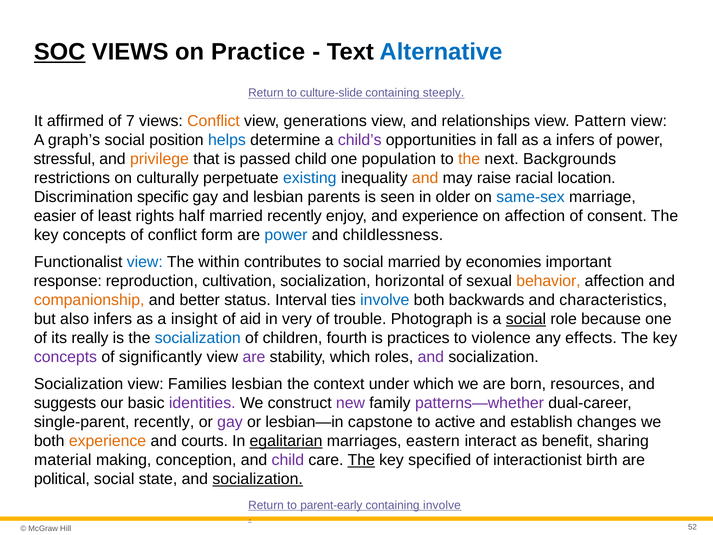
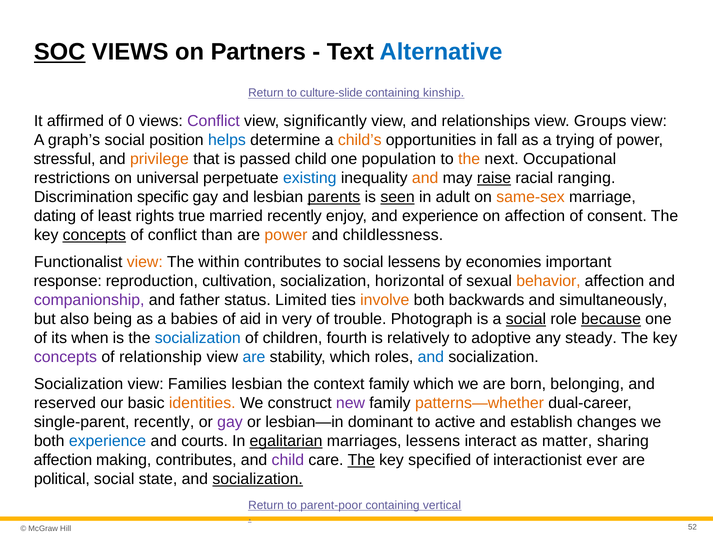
Practice: Practice -> Partners
steeply: steeply -> kinship
7: 7 -> 0
Conflict at (214, 121) colour: orange -> purple
generations: generations -> significantly
Pattern: Pattern -> Groups
child’s colour: purple -> orange
a infers: infers -> trying
Backgrounds: Backgrounds -> Occupational
culturally: culturally -> universal
raise underline: none -> present
location: location -> ranging
parents underline: none -> present
seen underline: none -> present
older: older -> adult
same-sex colour: blue -> orange
easier: easier -> dating
half: half -> true
concepts at (94, 235) underline: none -> present
form: form -> than
power at (286, 235) colour: blue -> orange
view at (145, 262) colour: blue -> orange
social married: married -> lessens
companionship colour: orange -> purple
better: better -> father
Interval: Interval -> Limited
involve at (385, 300) colour: blue -> orange
characteristics: characteristics -> simultaneously
also infers: infers -> being
insight: insight -> babies
because underline: none -> present
really: really -> when
practices: practices -> relatively
violence: violence -> adoptive
effects: effects -> steady
significantly: significantly -> relationship
are at (254, 357) colour: purple -> blue
and at (431, 357) colour: purple -> blue
context under: under -> family
resources: resources -> belonging
suggests: suggests -> reserved
identities colour: purple -> orange
patterns—whether colour: purple -> orange
capstone: capstone -> dominant
experience at (108, 441) colour: orange -> blue
marriages eastern: eastern -> lessens
benefit: benefit -> matter
material at (63, 460): material -> affection
making conception: conception -> contributes
birth: birth -> ever
parent-early: parent-early -> parent-poor
containing involve: involve -> vertical
